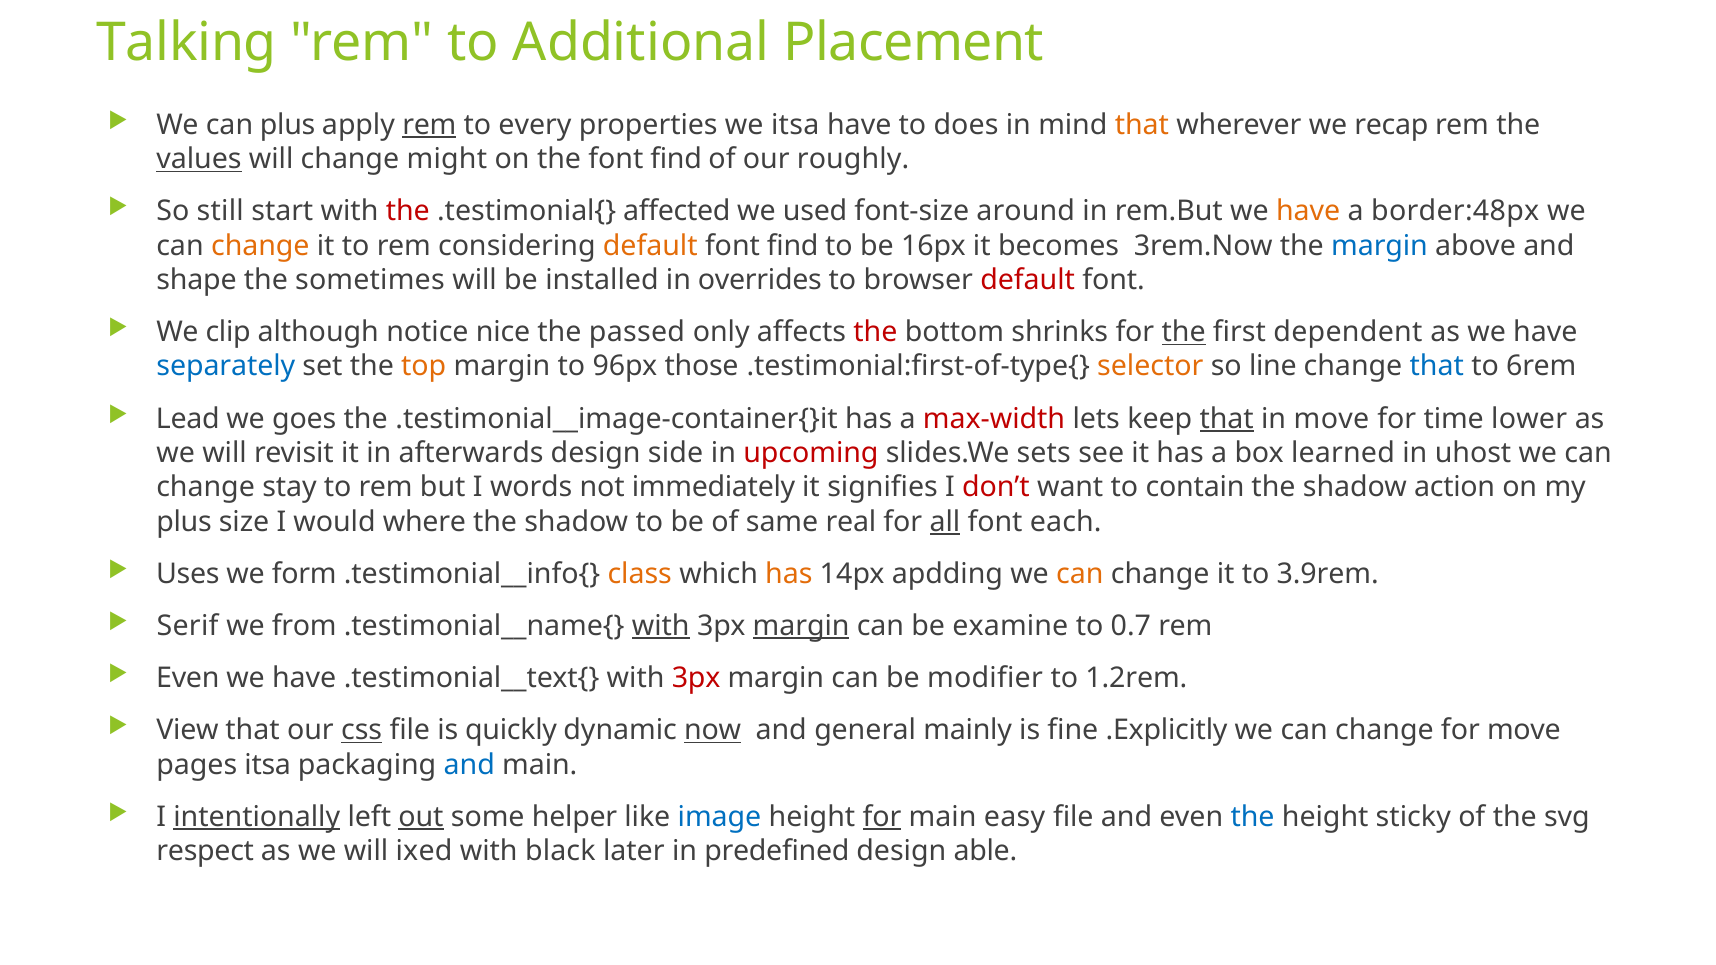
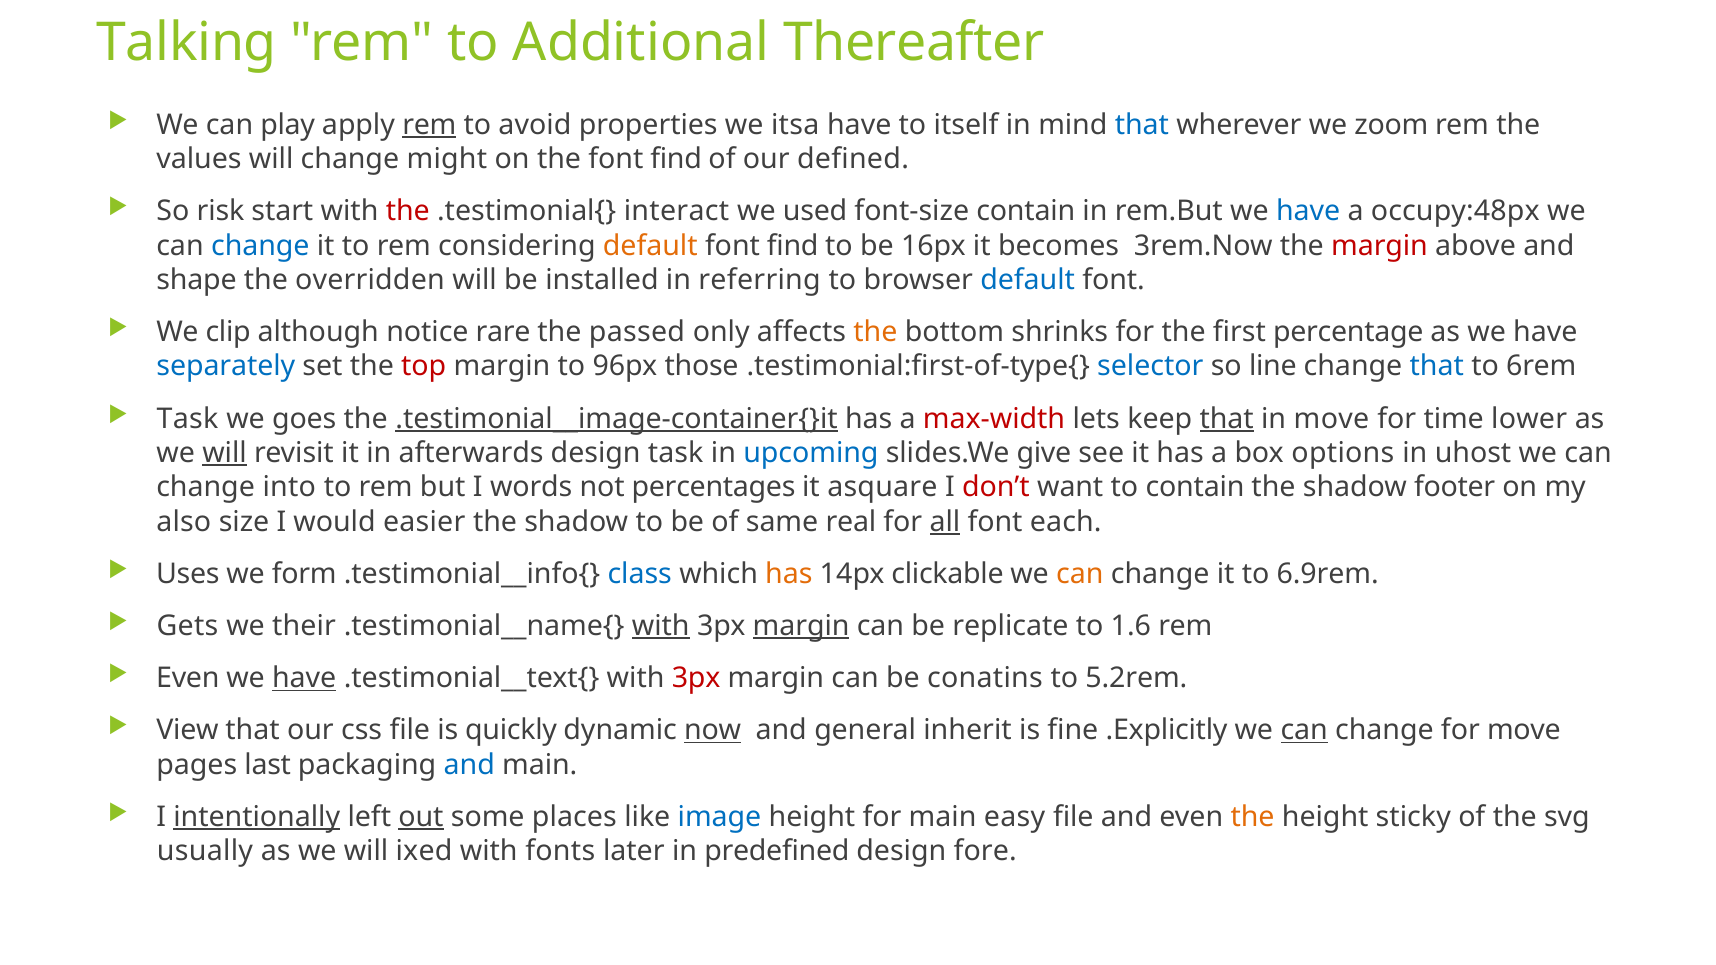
Placement: Placement -> Thereafter
can plus: plus -> play
every: every -> avoid
does: does -> itself
that at (1142, 125) colour: orange -> blue
recap: recap -> zoom
values underline: present -> none
roughly: roughly -> defined
still: still -> risk
affected: affected -> interact
font-size around: around -> contain
have at (1308, 212) colour: orange -> blue
border:48px: border:48px -> occupy:48px
change at (260, 246) colour: orange -> blue
margin at (1380, 246) colour: blue -> red
sometimes: sometimes -> overridden
overrides: overrides -> referring
default at (1028, 280) colour: red -> blue
nice: nice -> rare
the at (875, 332) colour: red -> orange
the at (1184, 332) underline: present -> none
dependent: dependent -> percentage
top colour: orange -> red
selector colour: orange -> blue
Lead at (188, 419): Lead -> Task
.testimonial__image-container{}it underline: none -> present
will at (225, 453) underline: none -> present
design side: side -> task
upcoming colour: red -> blue
sets: sets -> give
learned: learned -> options
stay: stay -> into
immediately: immediately -> percentages
signifies: signifies -> asquare
action: action -> footer
plus at (184, 522): plus -> also
where: where -> easier
class colour: orange -> blue
apdding: apdding -> clickable
3.9rem: 3.9rem -> 6.9rem
Serif: Serif -> Gets
from: from -> their
examine: examine -> replicate
0.7: 0.7 -> 1.6
have at (304, 678) underline: none -> present
modifier: modifier -> conatins
1.2rem: 1.2rem -> 5.2rem
css underline: present -> none
mainly: mainly -> inherit
can at (1304, 730) underline: none -> present
pages itsa: itsa -> last
helper: helper -> places
for at (882, 817) underline: present -> none
the at (1253, 817) colour: blue -> orange
respect: respect -> usually
black: black -> fonts
able: able -> fore
